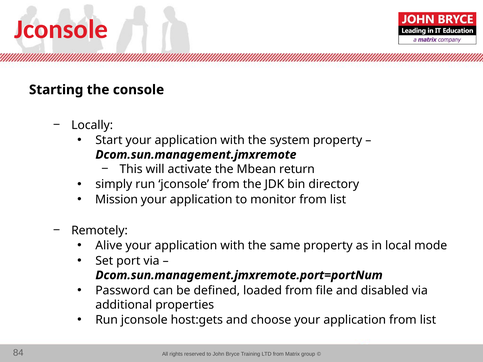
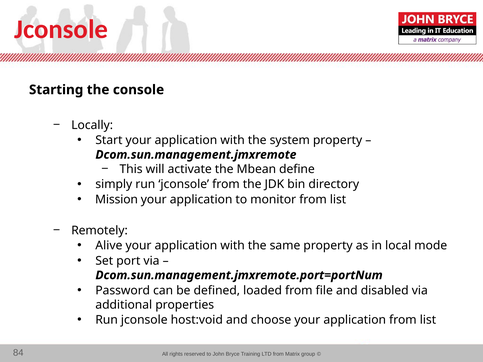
return: return -> define
host:gets: host:gets -> host:void
